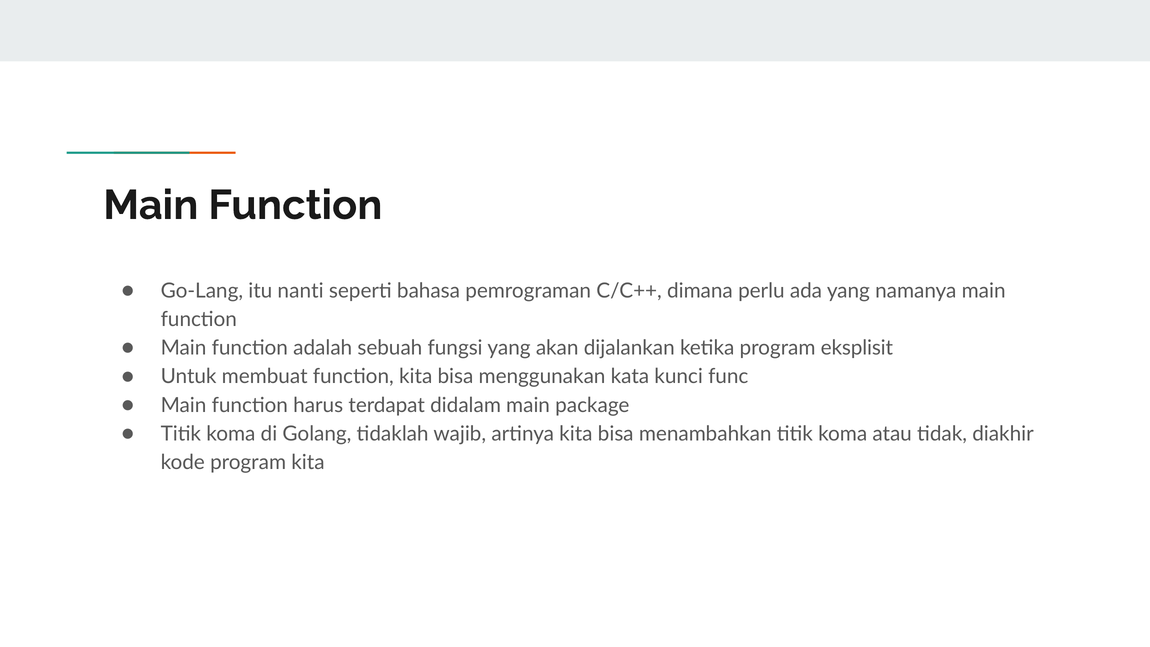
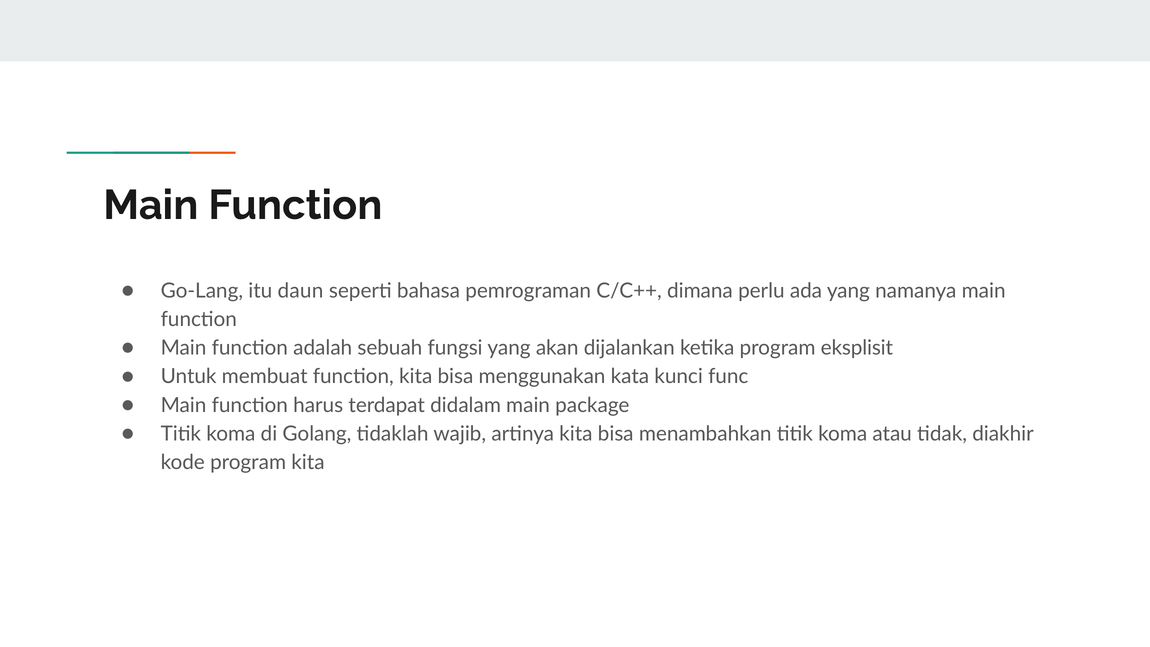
nanti: nanti -> daun
